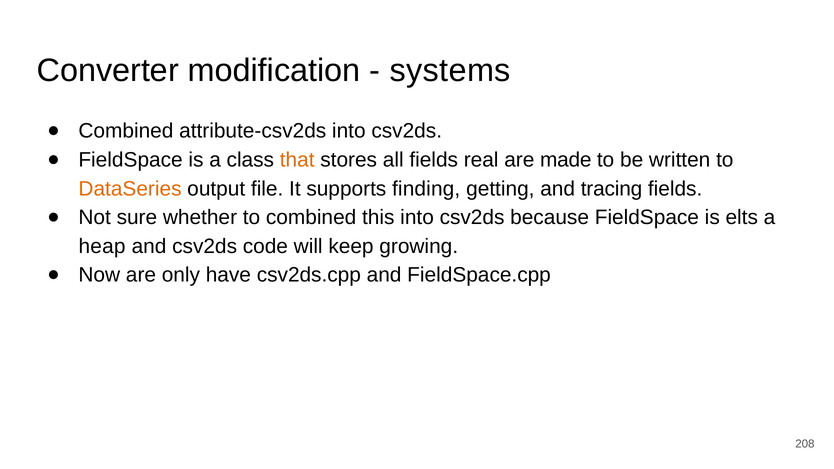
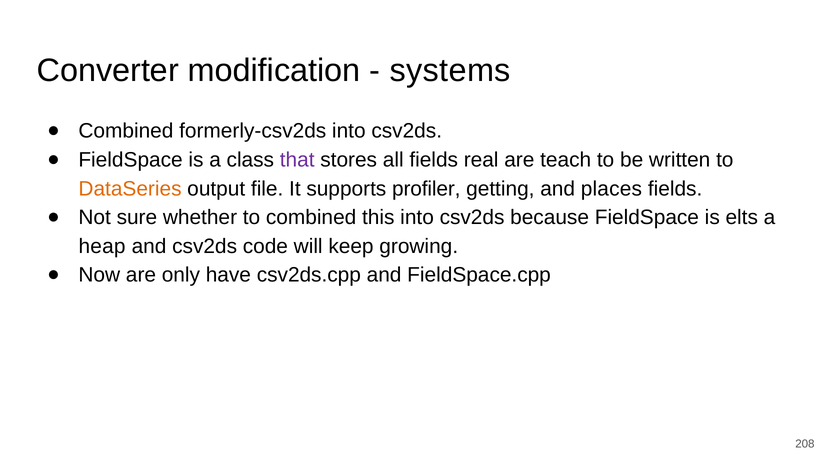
attribute-csv2ds: attribute-csv2ds -> formerly-csv2ds
that colour: orange -> purple
made: made -> teach
finding: finding -> profiler
tracing: tracing -> places
